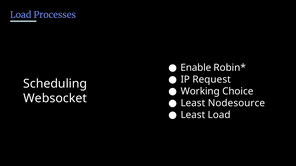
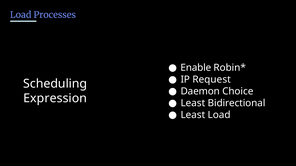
Working: Working -> Daemon
Websocket: Websocket -> Expression
Nodesource: Nodesource -> Bidirectional
